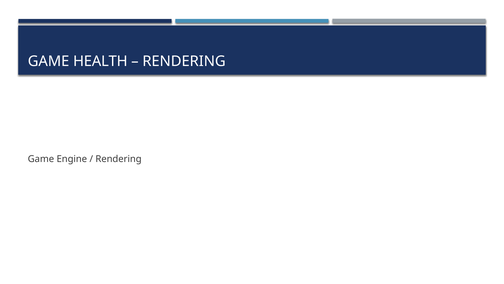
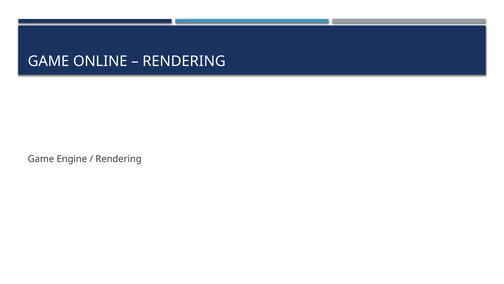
HEALTH: HEALTH -> ONLINE
